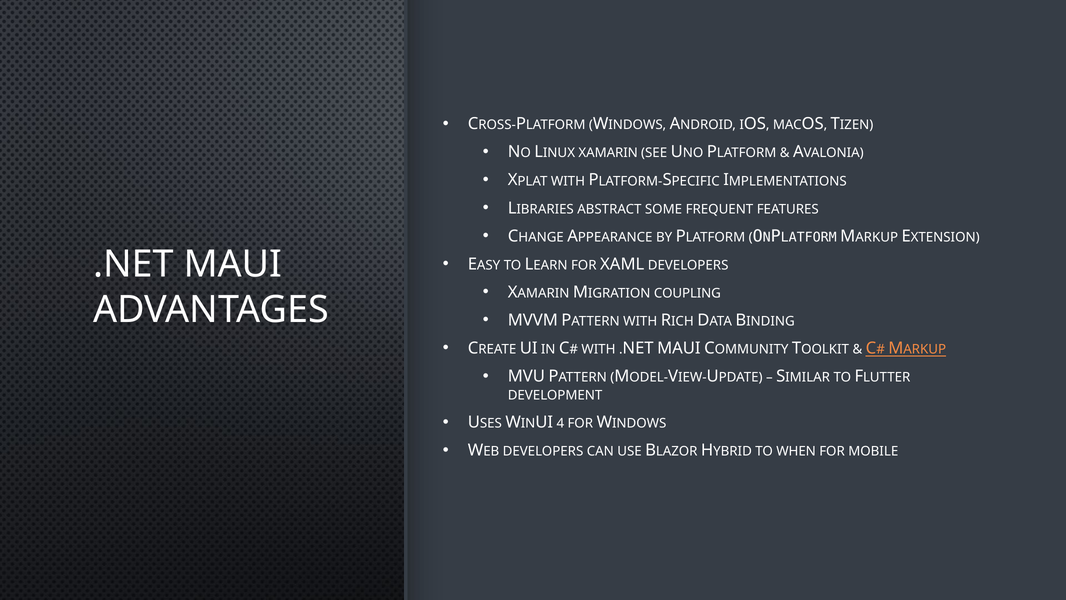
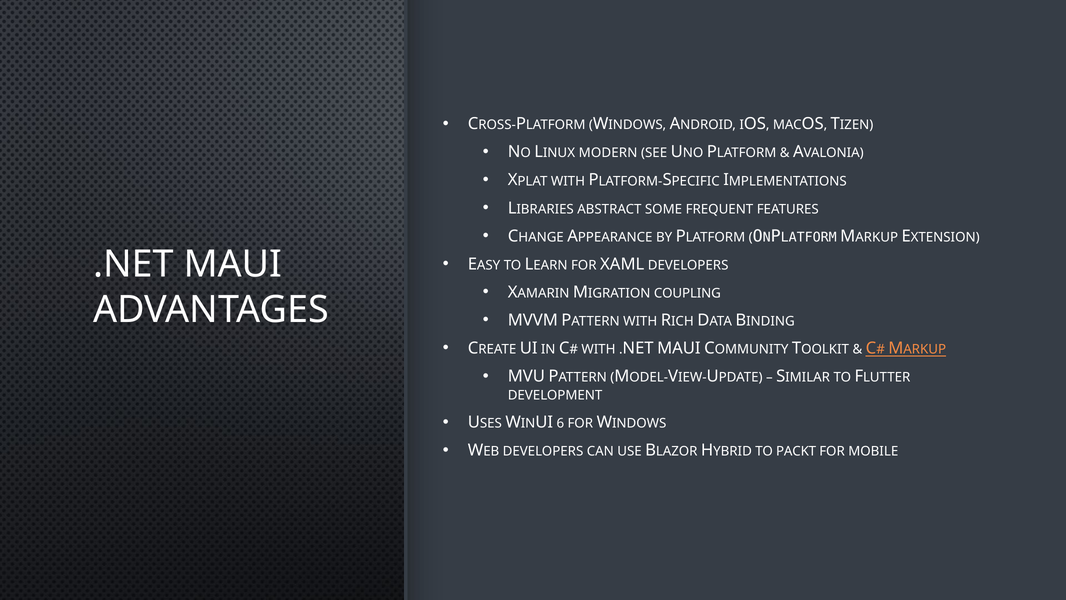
LINUX XAMARIN: XAMARIN -> MODERN
4: 4 -> 6
WHEN: WHEN -> PACKT
